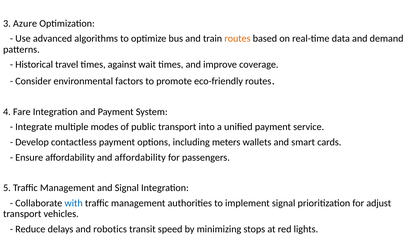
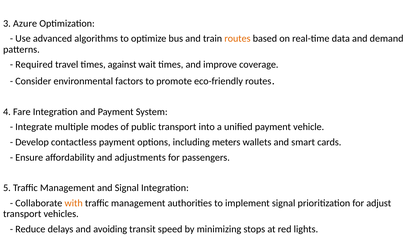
Historical: Historical -> Required
service: service -> vehicle
and affordability: affordability -> adjustments
with colour: blue -> orange
robotics: robotics -> avoiding
